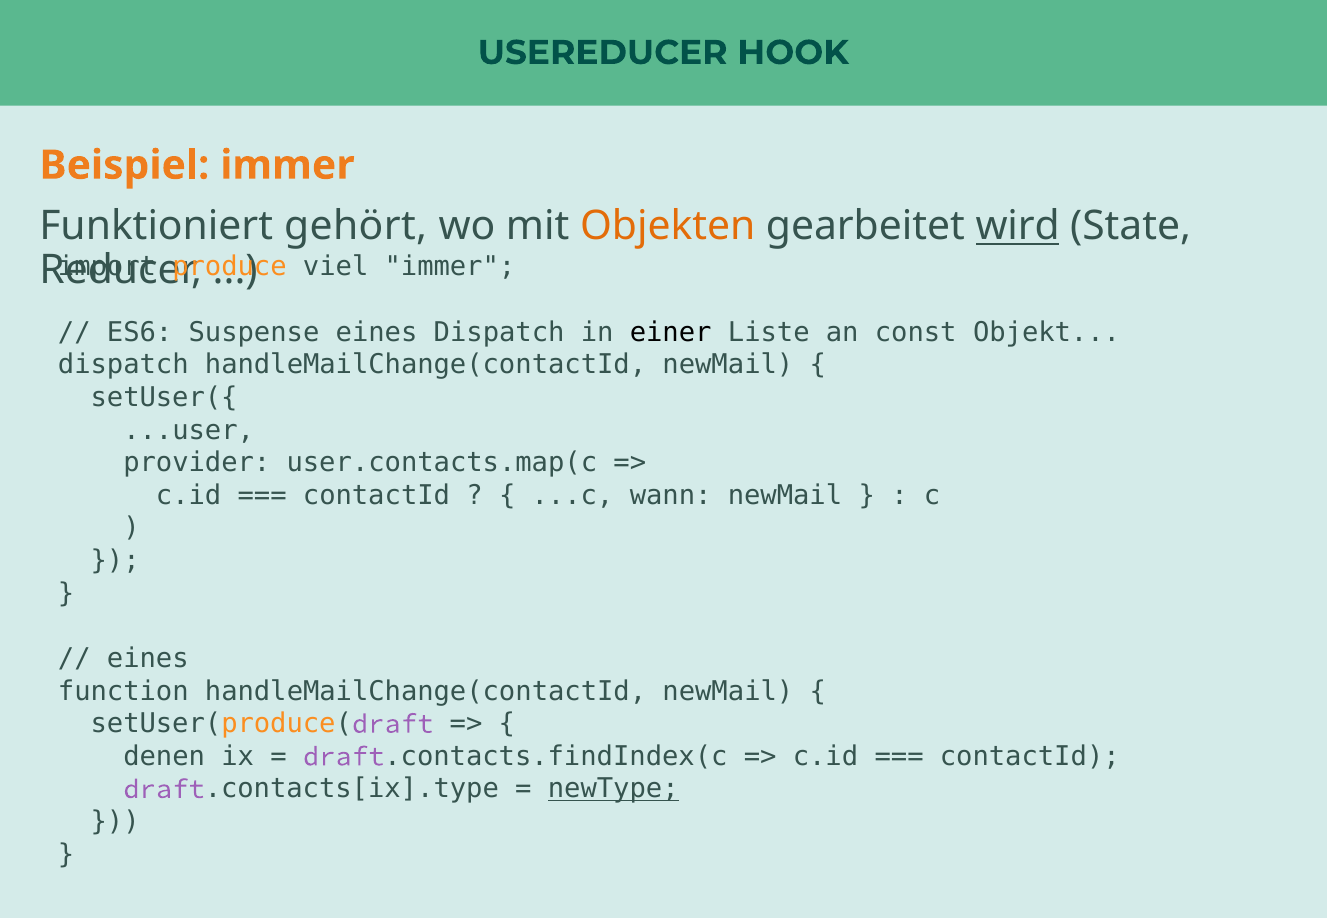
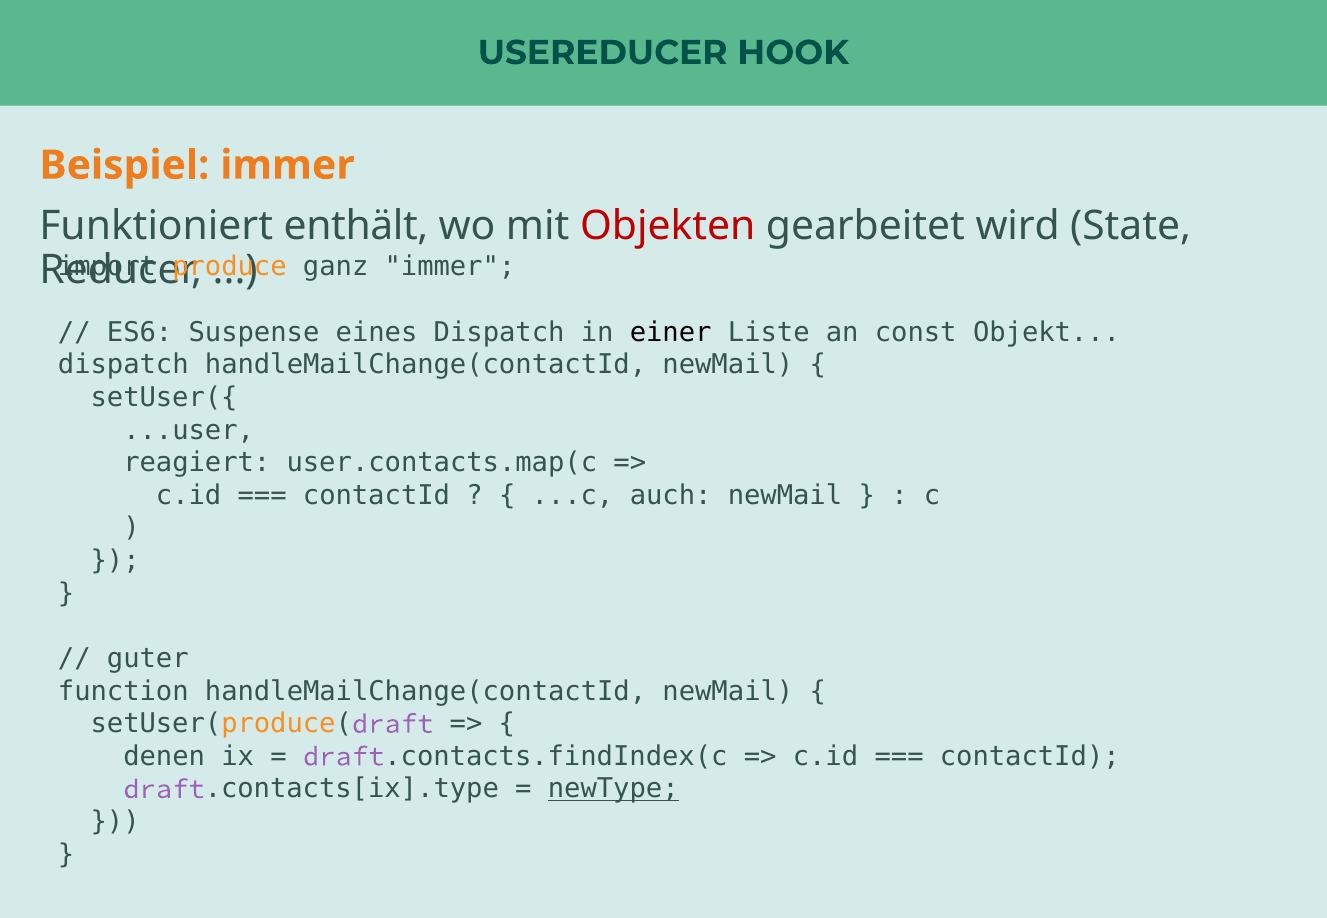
gehört: gehört -> enthält
Objekten colour: orange -> red
wird underline: present -> none
viel: viel -> ganz
provider: provider -> reagiert
wann: wann -> auch
eines at (148, 659): eines -> guter
